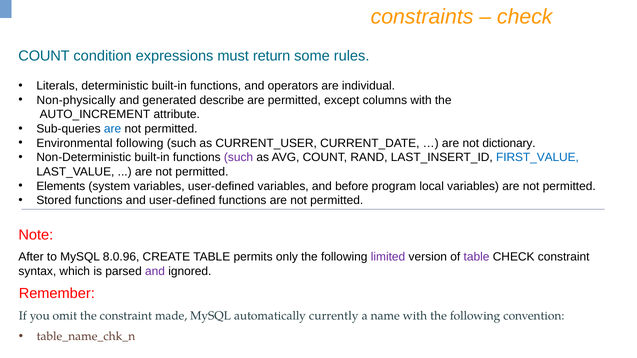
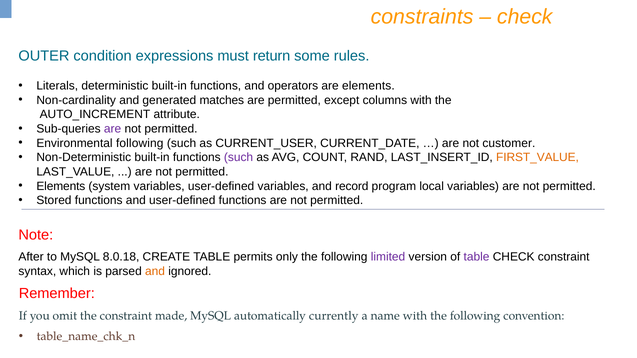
COUNT at (44, 56): COUNT -> OUTER
are individual: individual -> elements
Non-physically: Non-physically -> Non-cardinality
describe: describe -> matches
are at (113, 129) colour: blue -> purple
dictionary: dictionary -> customer
FIRST_VALUE colour: blue -> orange
before: before -> record
8.0.96: 8.0.96 -> 8.0.18
and at (155, 271) colour: purple -> orange
